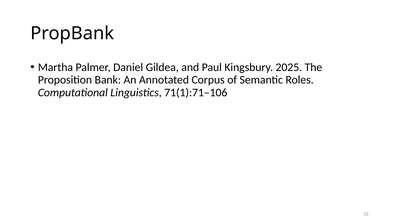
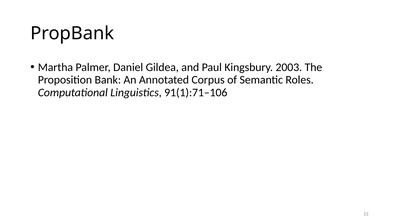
2025: 2025 -> 2003
71(1):71–106: 71(1):71–106 -> 91(1):71–106
